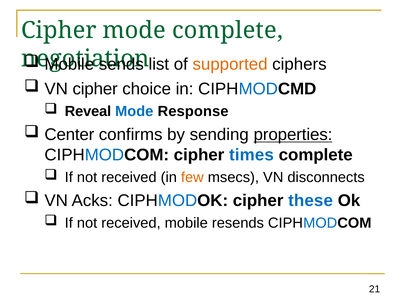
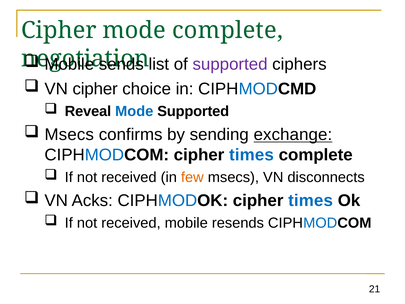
supported at (230, 64) colour: orange -> purple
Mode Response: Response -> Supported
Center at (69, 134): Center -> Msecs
properties: properties -> exchange
CIPHMODOK cipher these: these -> times
